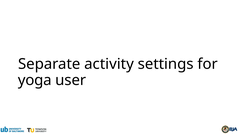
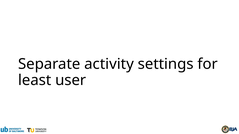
yoga: yoga -> least
